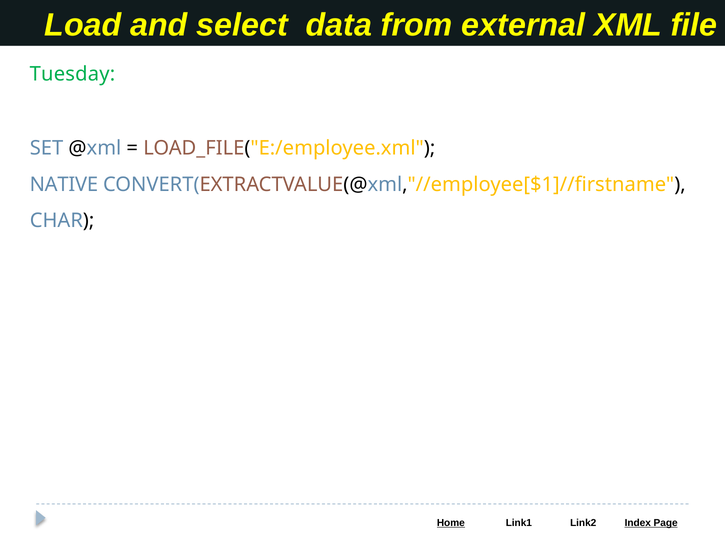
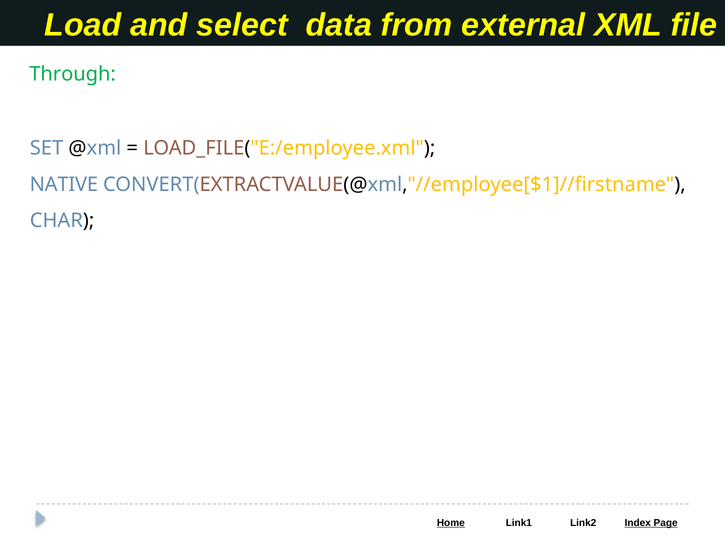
Tuesday: Tuesday -> Through
